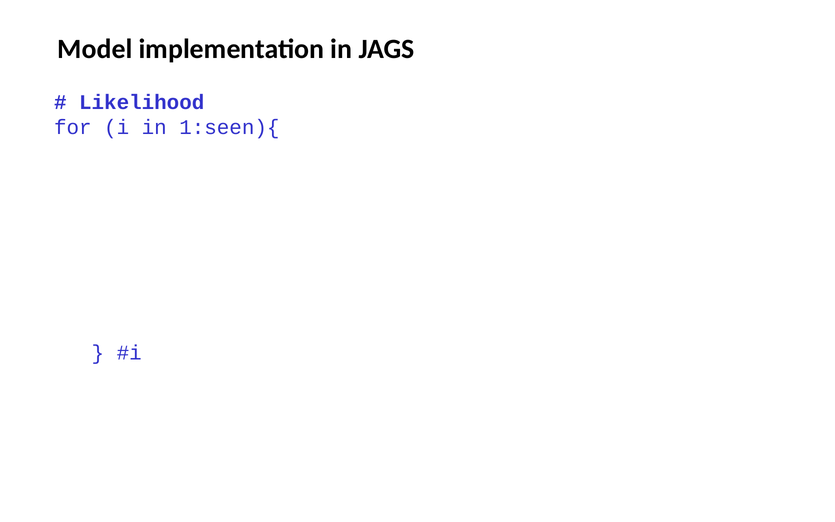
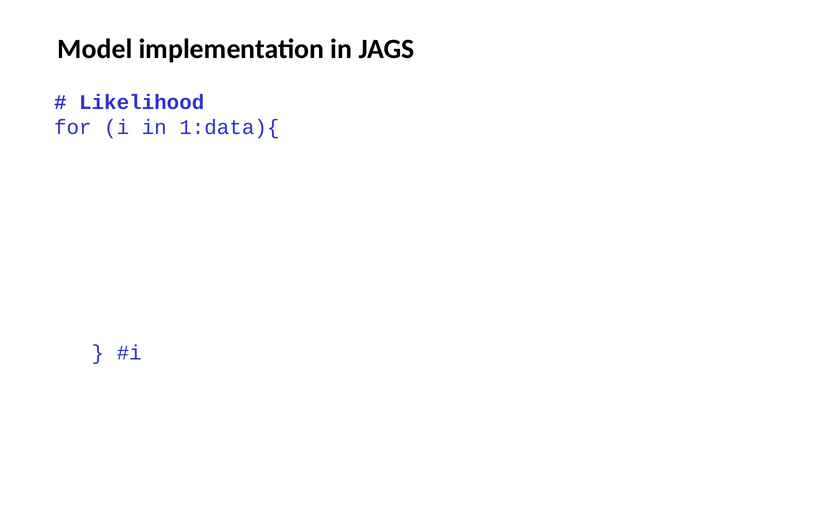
1:seen){: 1:seen){ -> 1:data){
